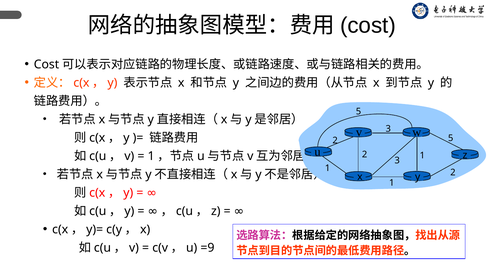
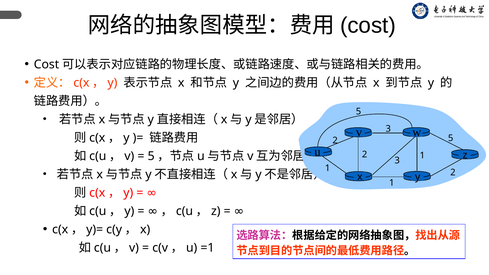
1 at (151, 156): 1 -> 5
=9: =9 -> =1
